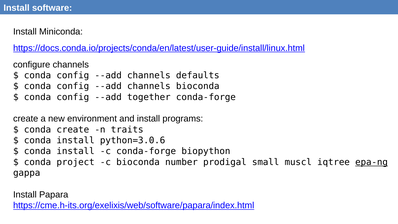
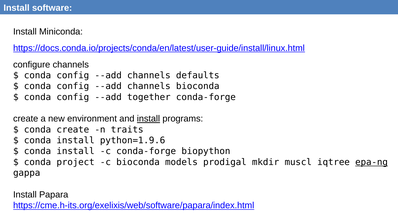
install at (148, 119) underline: none -> present
python=3.0.6: python=3.0.6 -> python=1.9.6
number: number -> models
small: small -> mkdir
